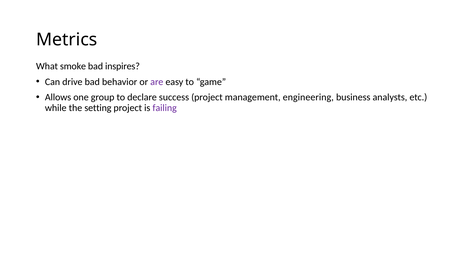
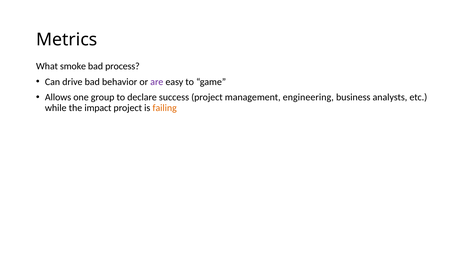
inspires: inspires -> process
setting: setting -> impact
failing colour: purple -> orange
